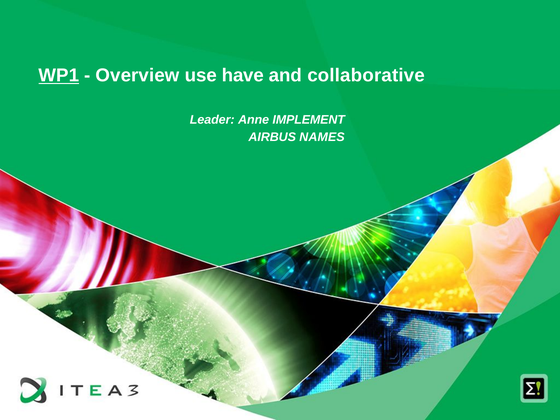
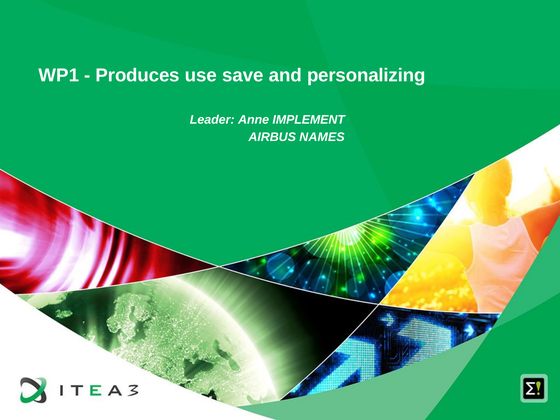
WP1 underline: present -> none
Overview: Overview -> Produces
have: have -> save
collaborative: collaborative -> personalizing
